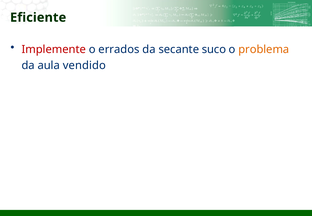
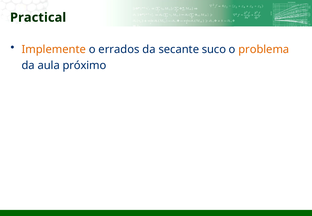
Eficiente: Eficiente -> Practical
Implemente colour: red -> orange
vendido: vendido -> próximo
